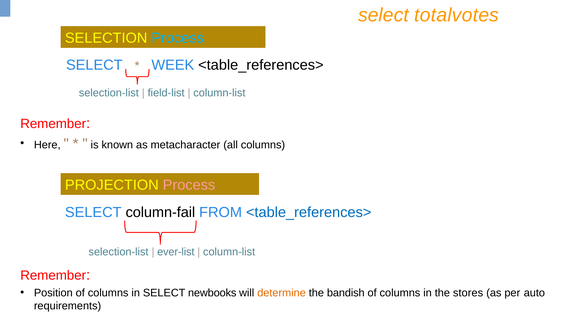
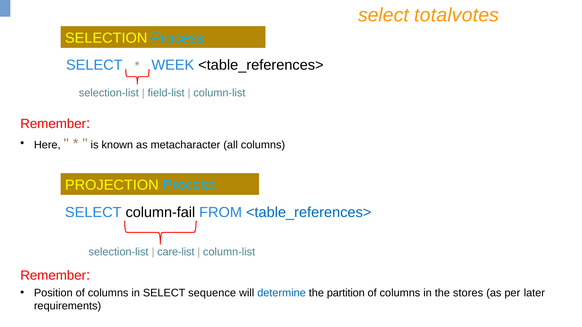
Process at (189, 185) colour: pink -> light blue
ever-list: ever-list -> care-list
newbooks: newbooks -> sequence
determine colour: orange -> blue
bandish: bandish -> partition
auto: auto -> later
